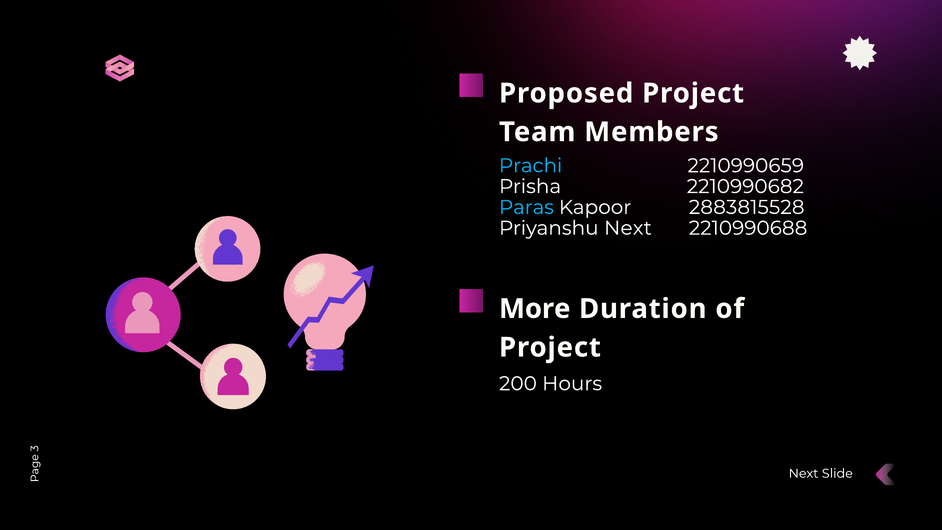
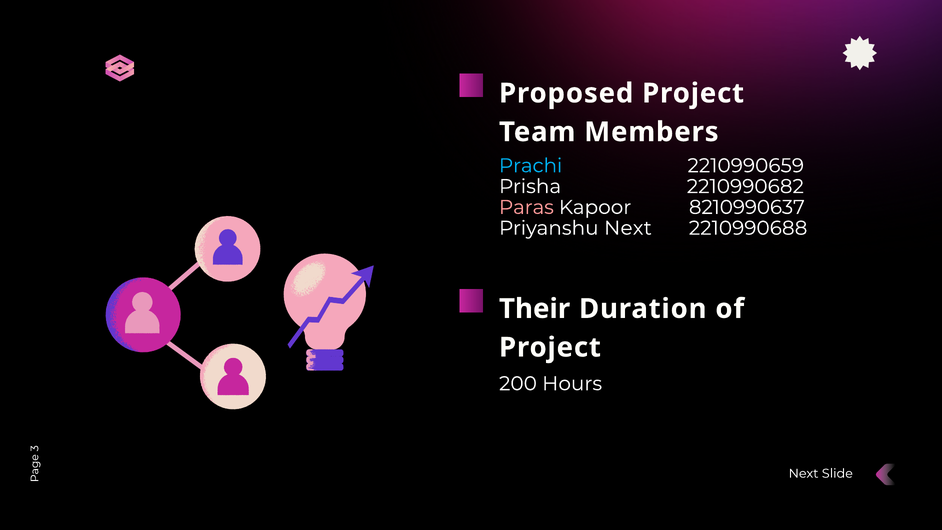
Paras colour: light blue -> pink
2883815528: 2883815528 -> 8210990637
More: More -> Their
